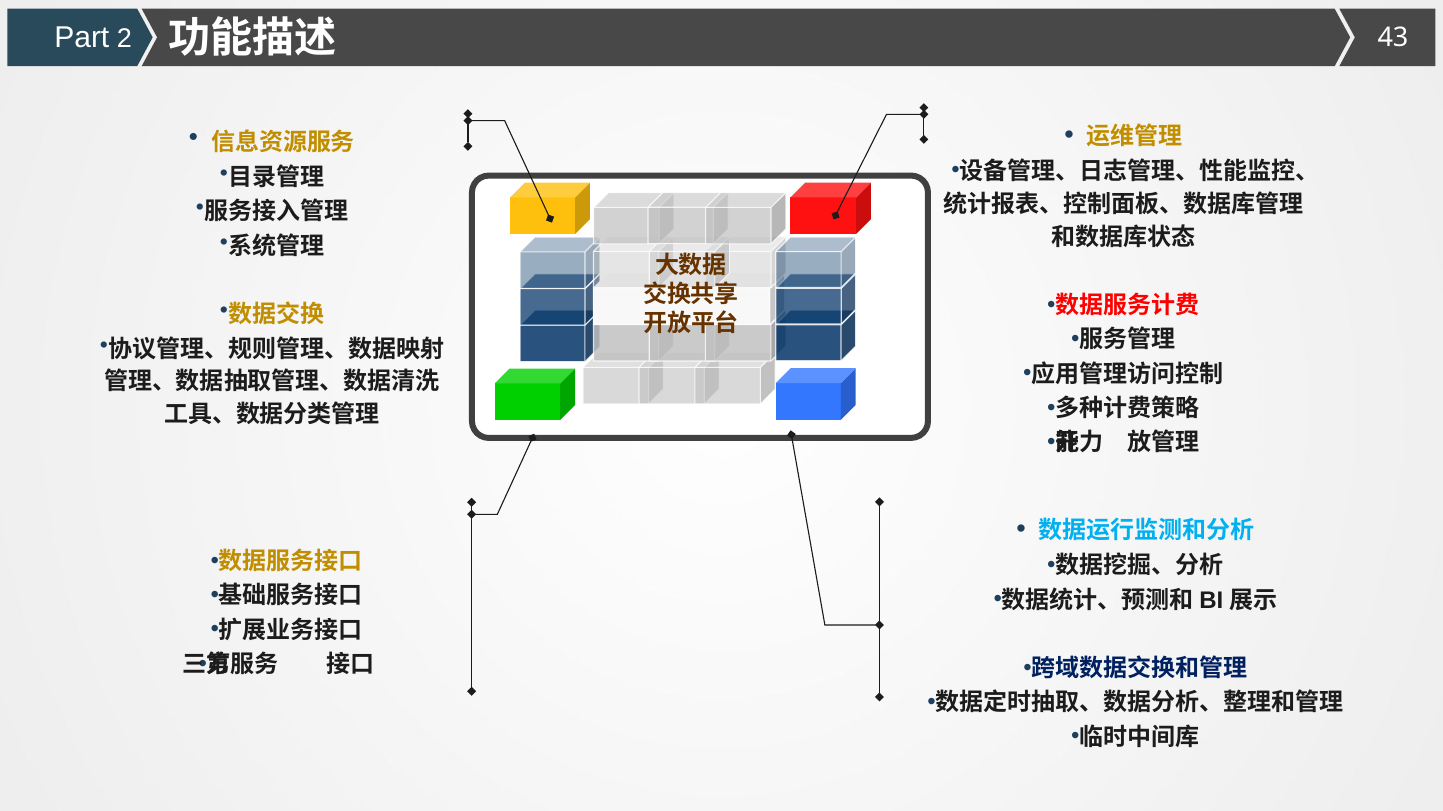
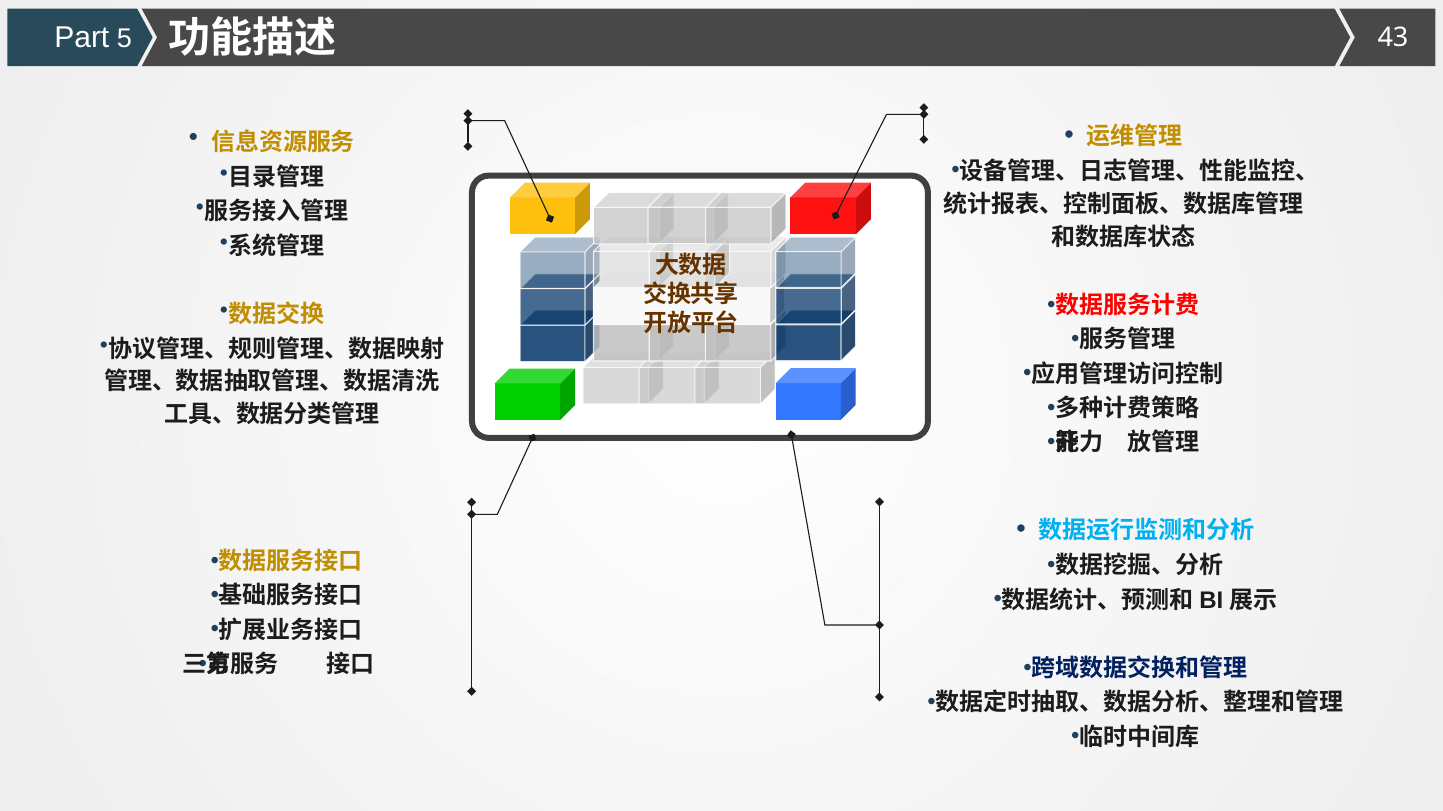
2: 2 -> 5
